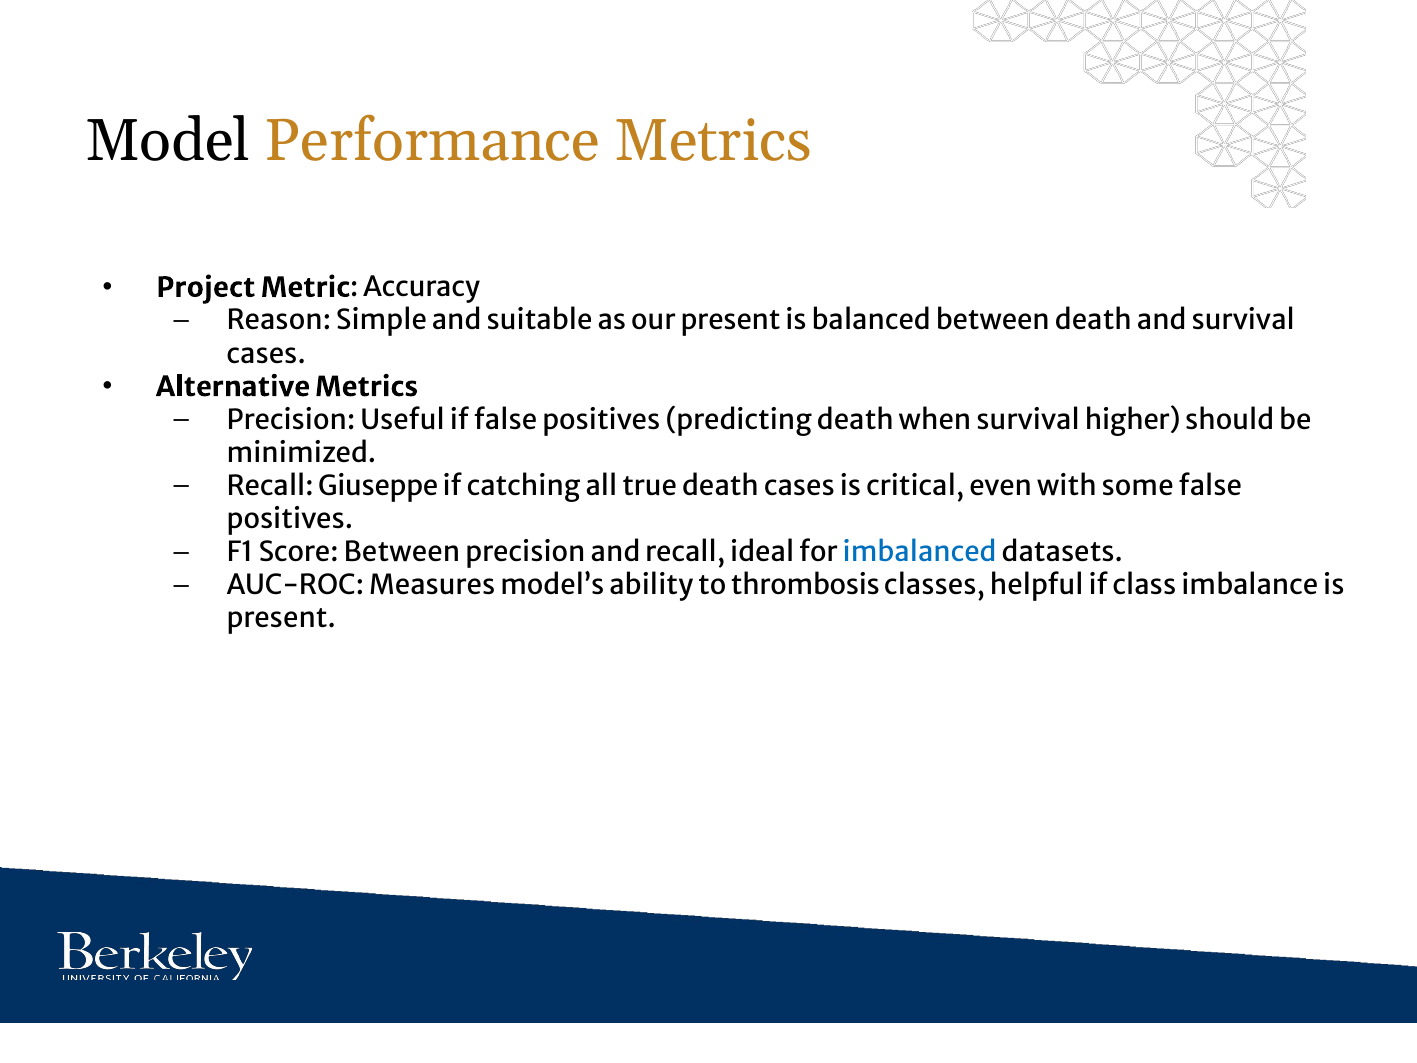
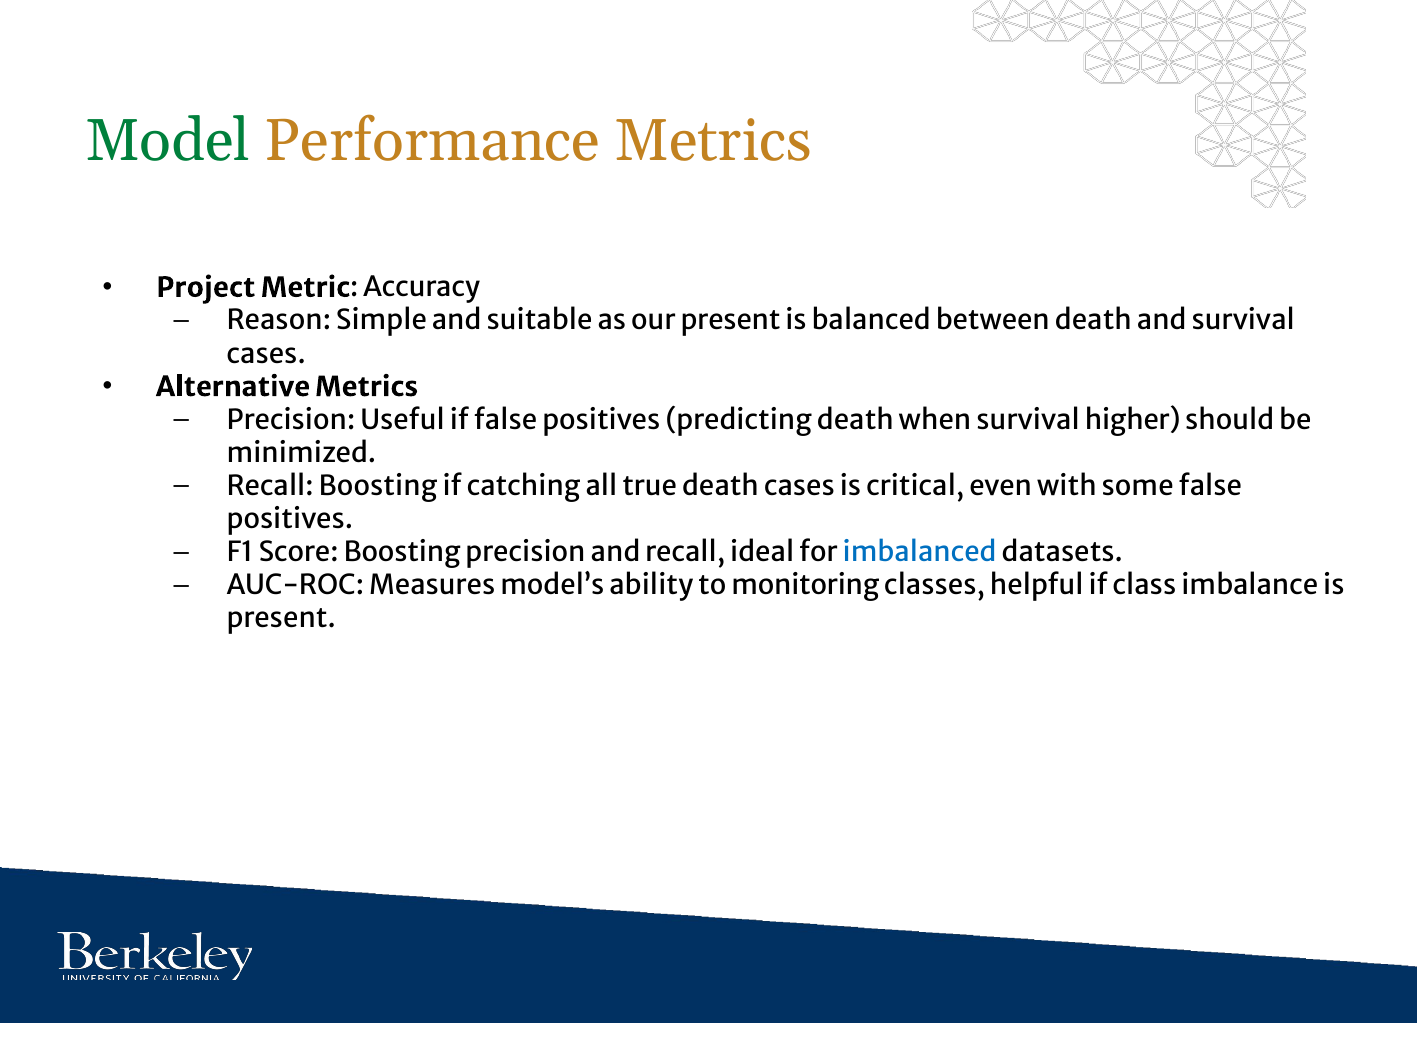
Model colour: black -> green
Recall Giuseppe: Giuseppe -> Boosting
Score Between: Between -> Boosting
thrombosis: thrombosis -> monitoring
